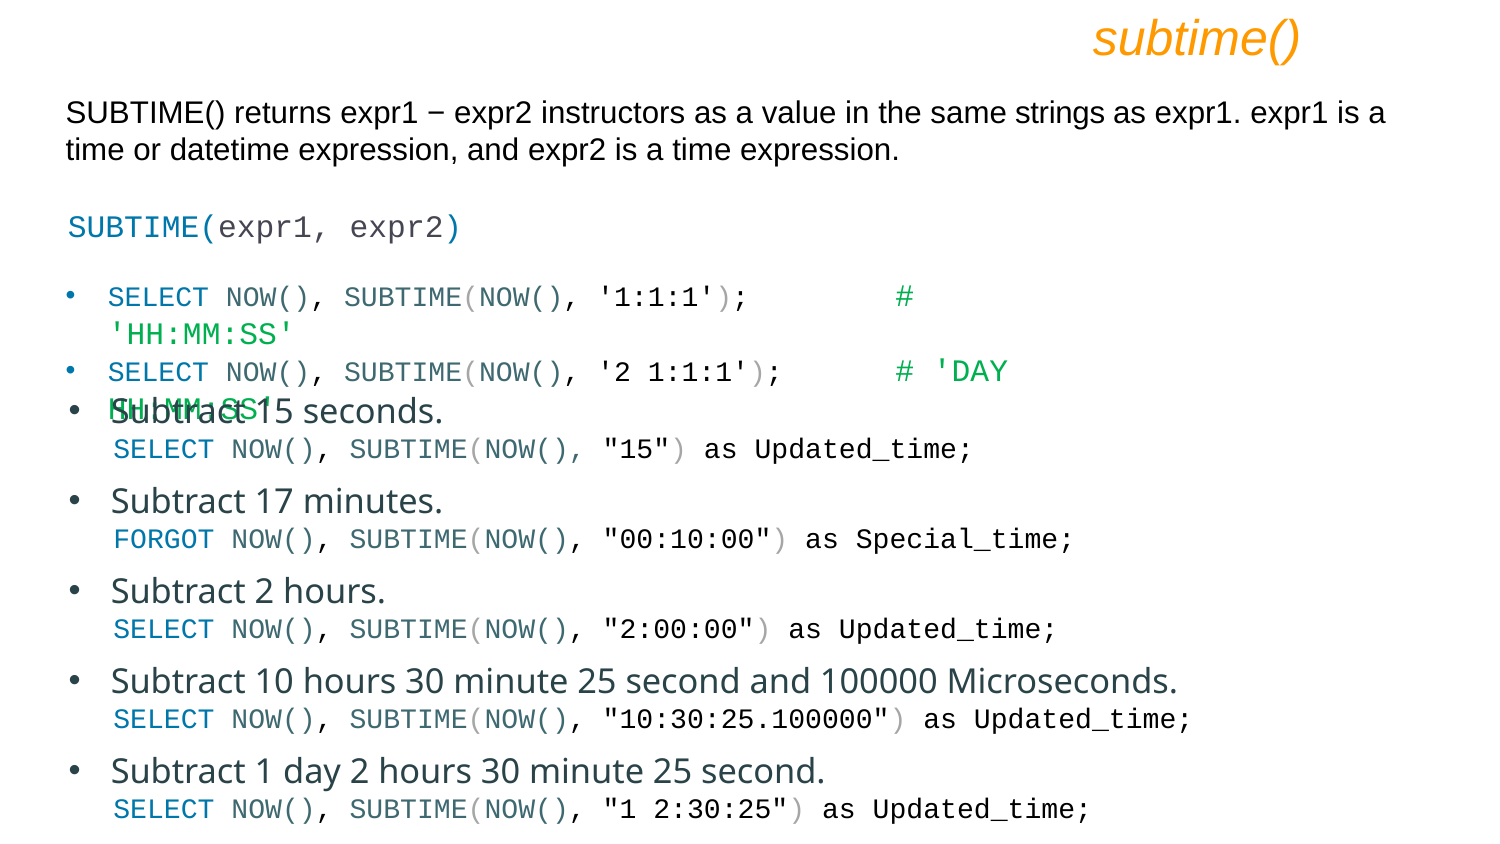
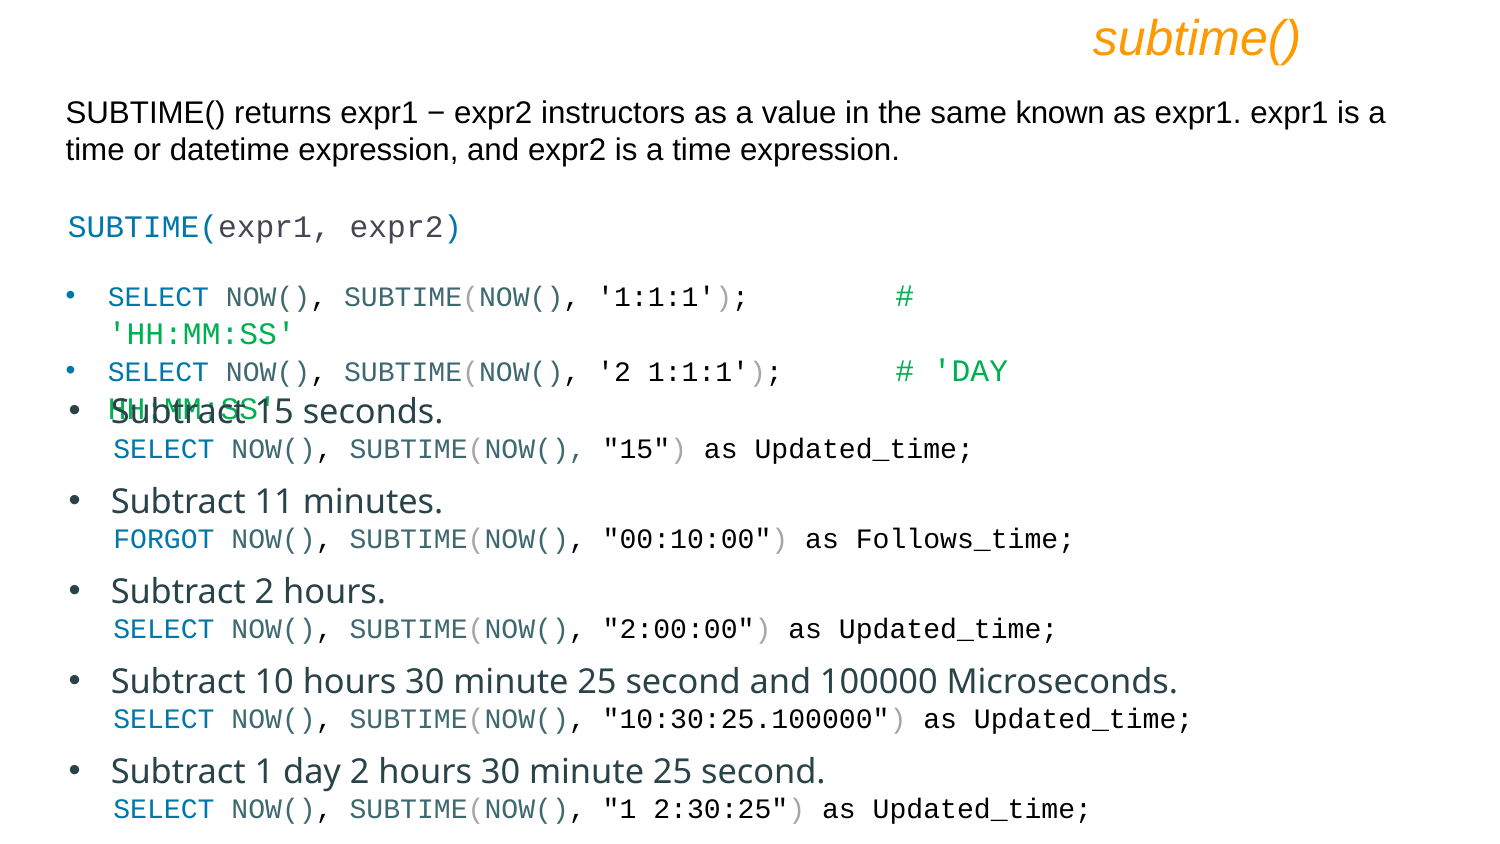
strings: strings -> known
17: 17 -> 11
Special_time: Special_time -> Follows_time
